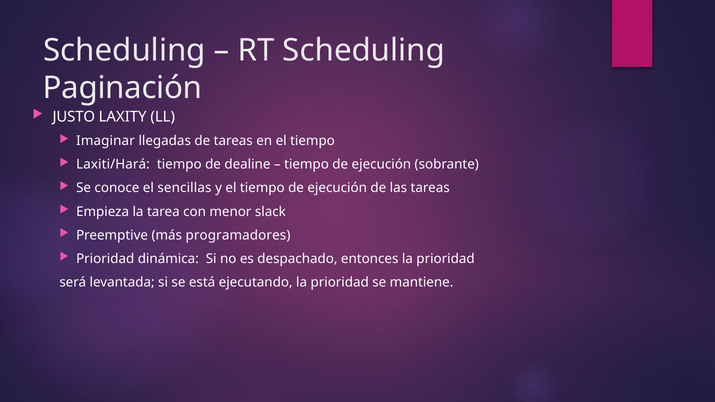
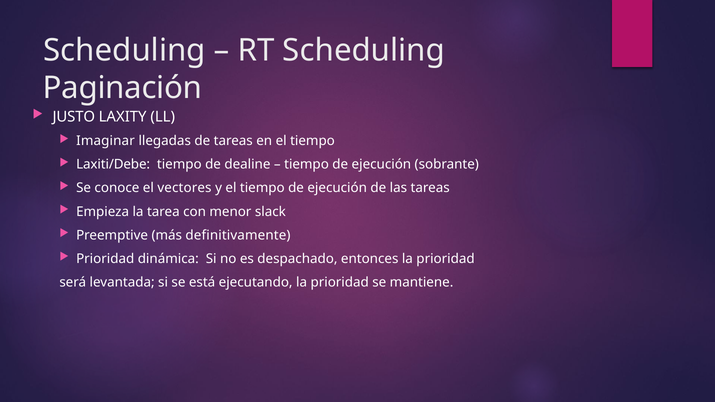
Laxiti/Hará: Laxiti/Hará -> Laxiti/Debe
sencillas: sencillas -> vectores
programadores: programadores -> definitivamente
